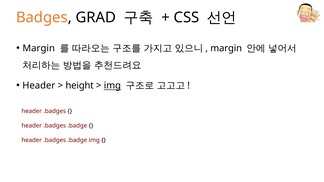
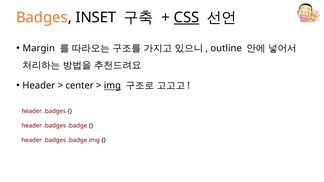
GRAD: GRAD -> INSET
CSS underline: none -> present
margin at (226, 48): margin -> outline
height: height -> center
